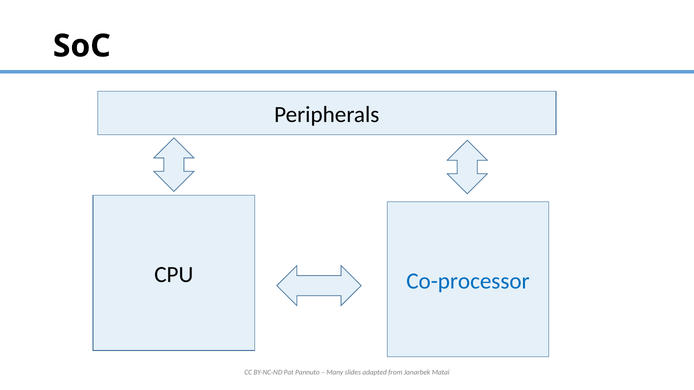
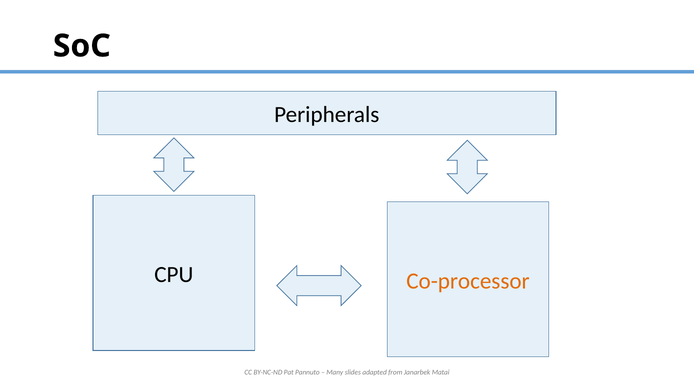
Co-processor colour: blue -> orange
